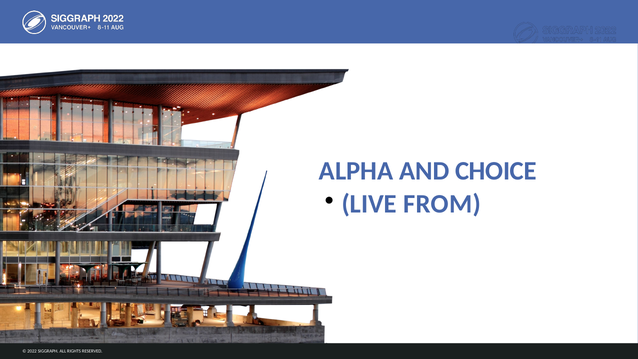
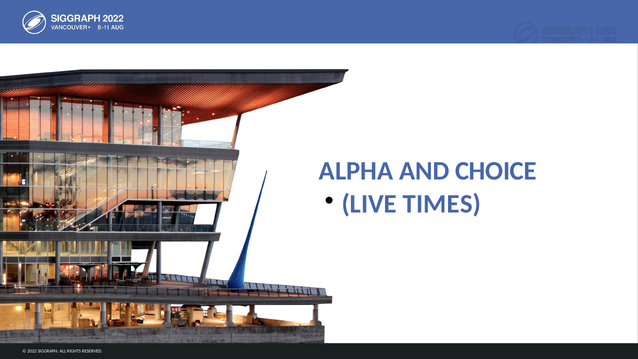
FROM: FROM -> TIMES
